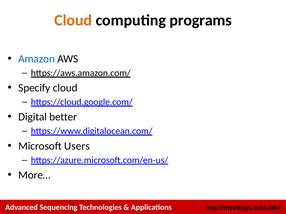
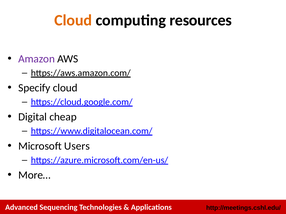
programs: programs -> resources
Amazon colour: blue -> purple
better: better -> cheap
